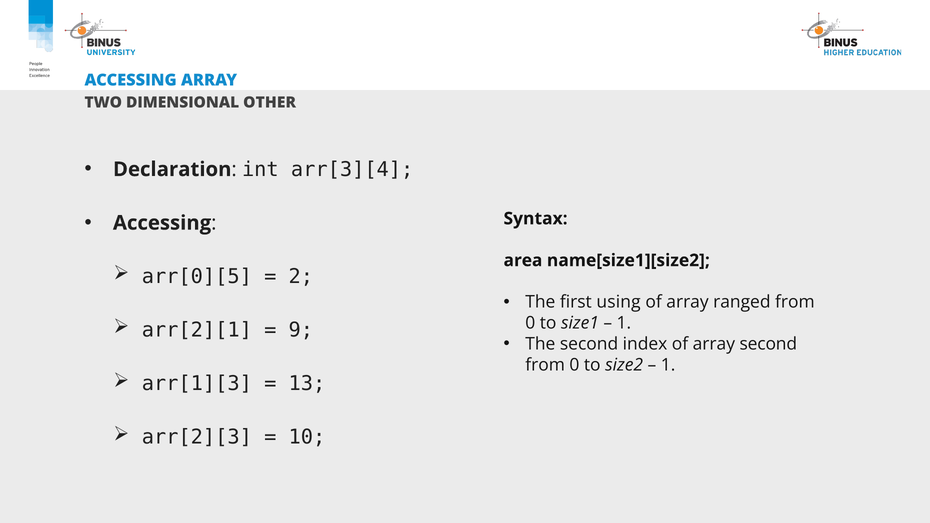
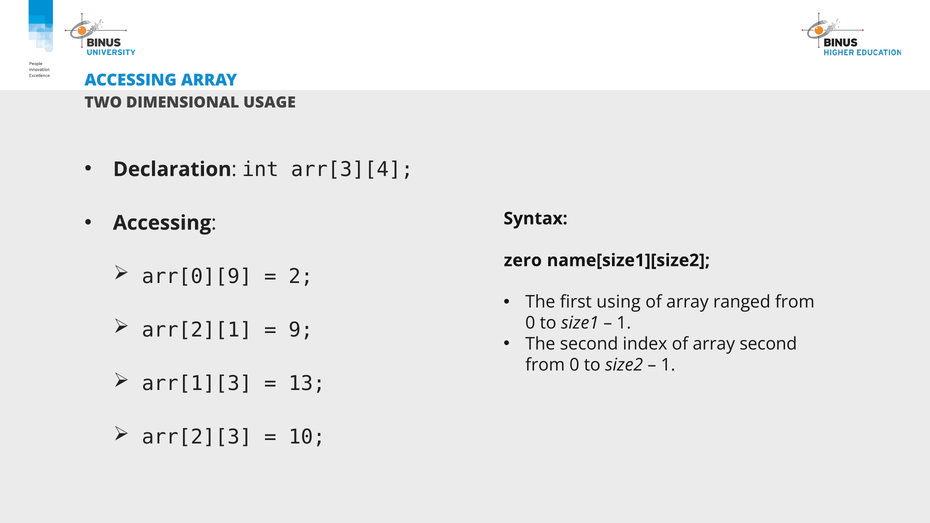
OTHER: OTHER -> USAGE
area: area -> zero
arr[0][5: arr[0][5 -> arr[0][9
